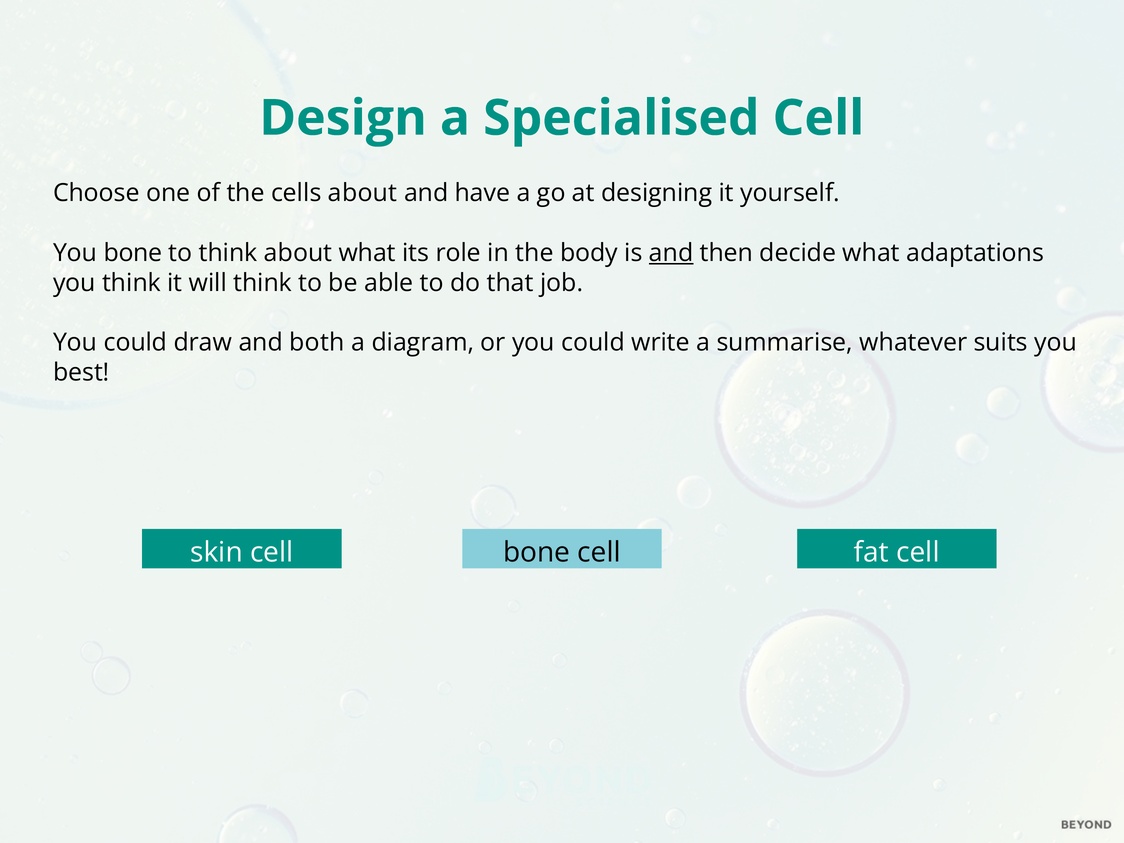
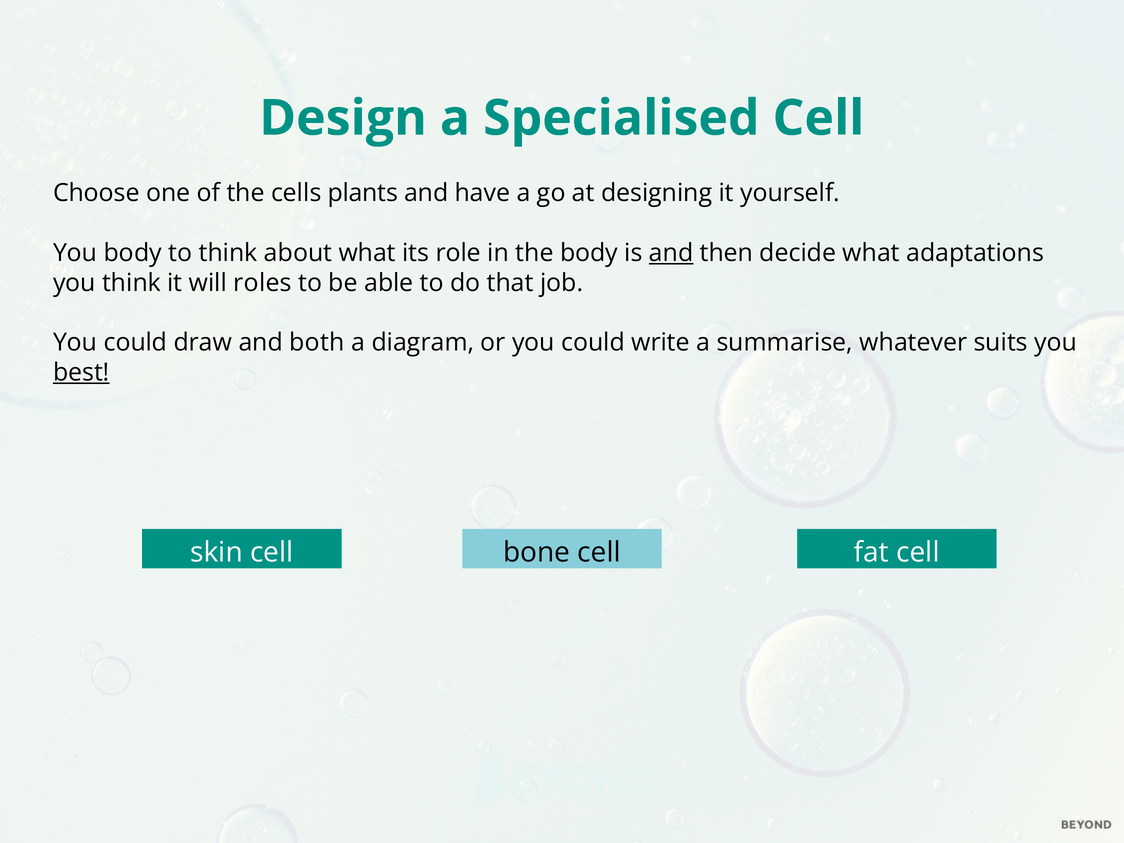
cells about: about -> plants
You bone: bone -> body
will think: think -> roles
best underline: none -> present
